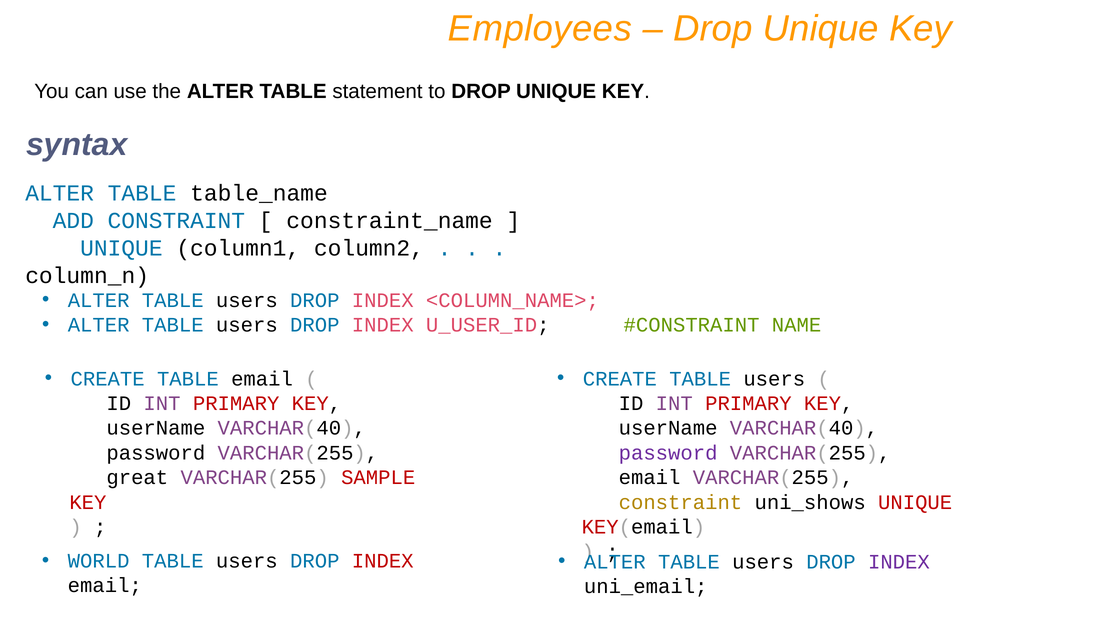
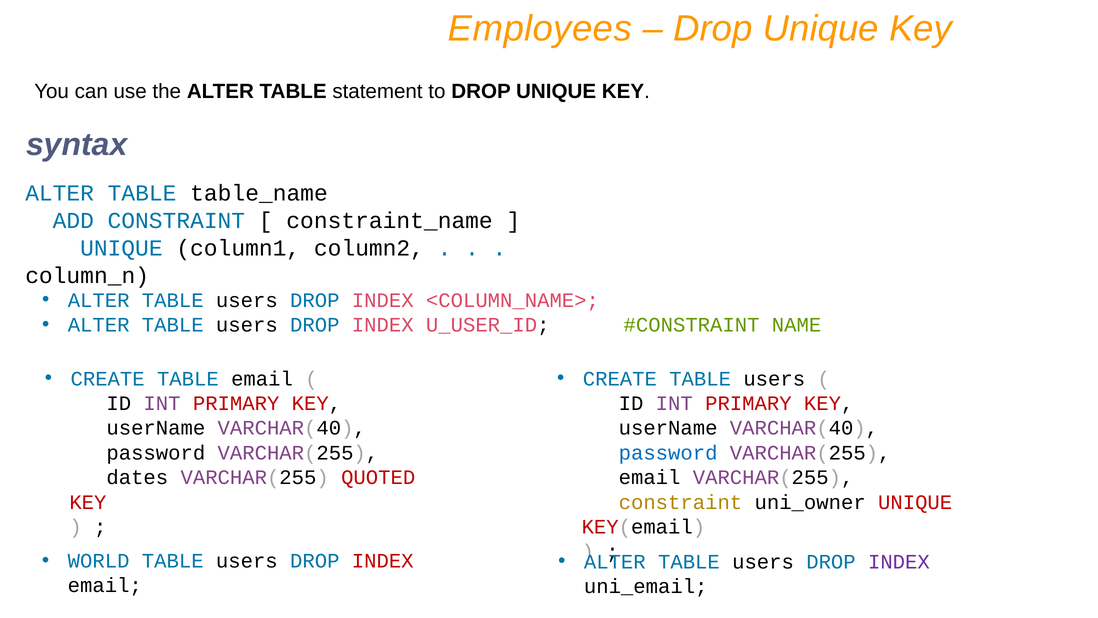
password at (668, 453) colour: purple -> blue
great: great -> dates
SAMPLE: SAMPLE -> QUOTED
uni_shows: uni_shows -> uni_owner
